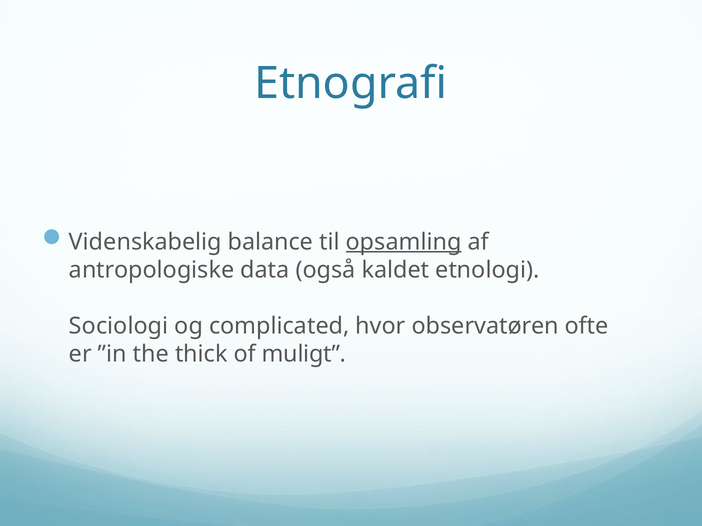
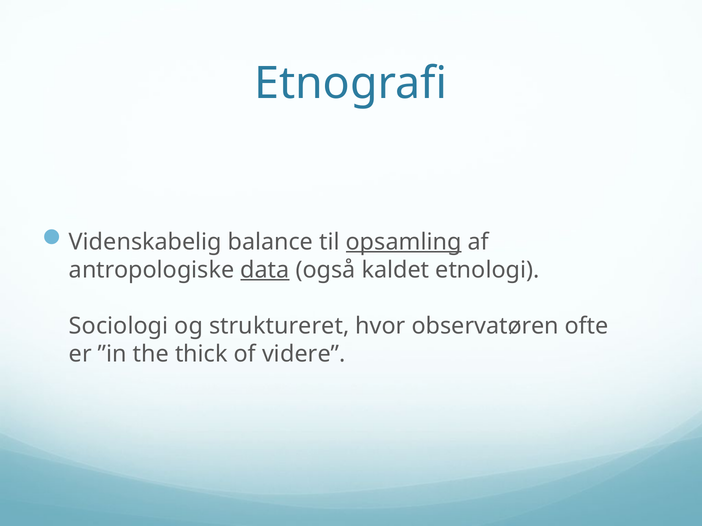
data underline: none -> present
complicated: complicated -> struktureret
muligt: muligt -> videre
